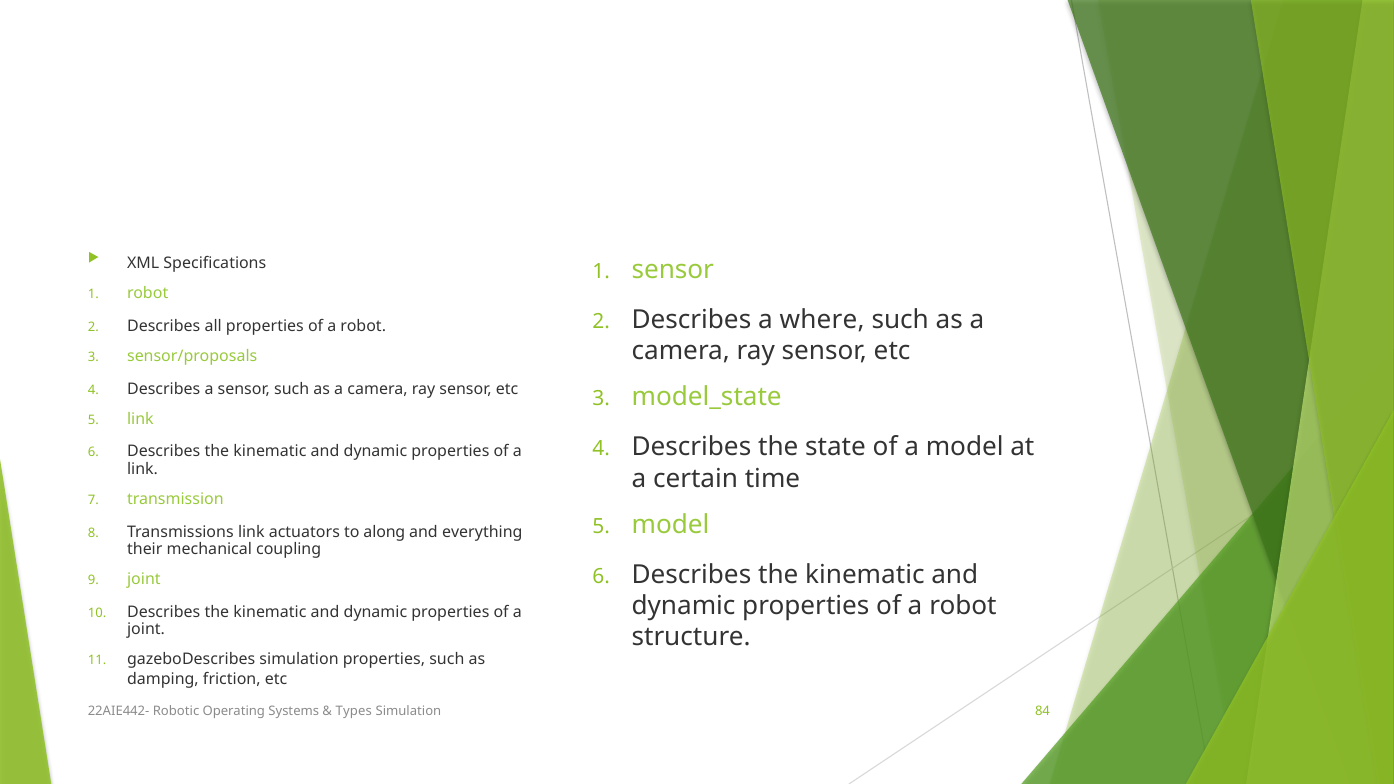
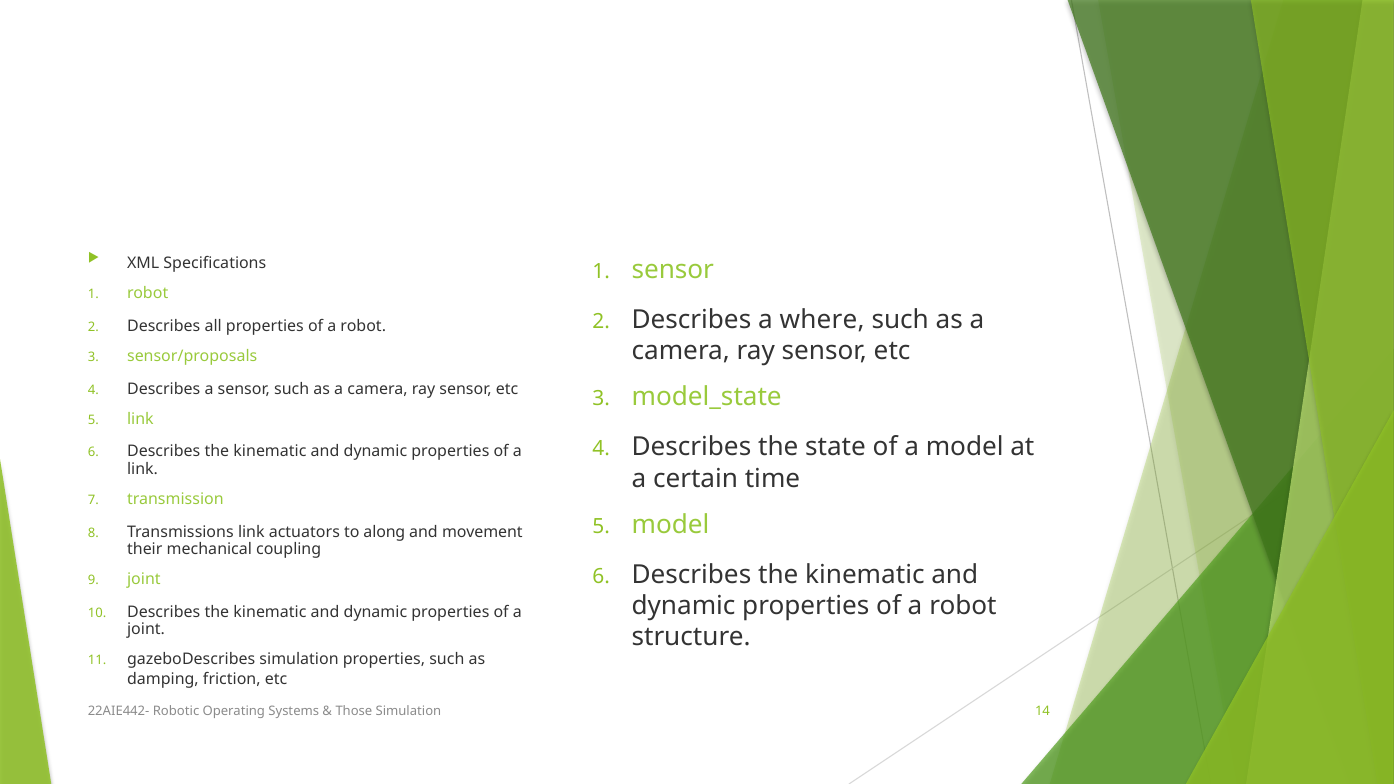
everything: everything -> movement
Types: Types -> Those
84: 84 -> 14
